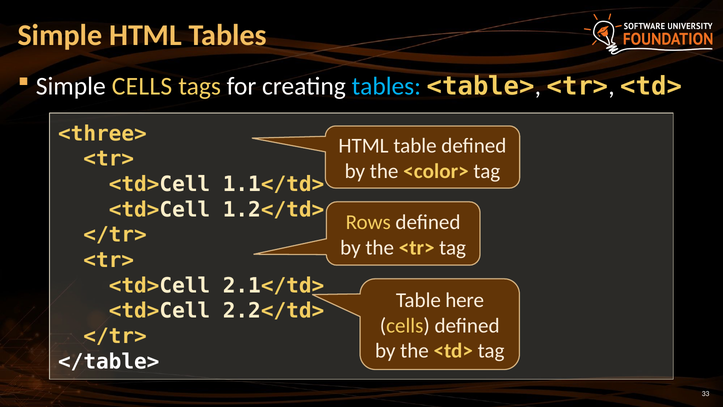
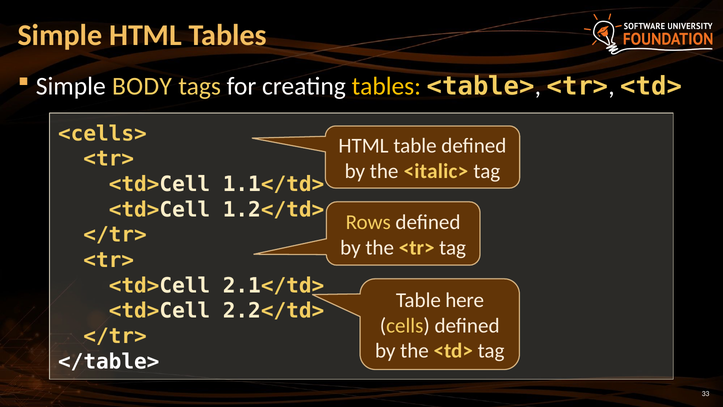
Simple CELLS: CELLS -> BODY
tables at (386, 86) colour: light blue -> yellow
<three>: <three> -> <cells>
<color>: <color> -> <italic>
